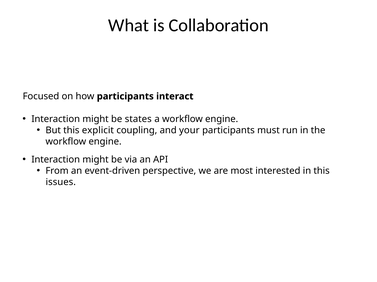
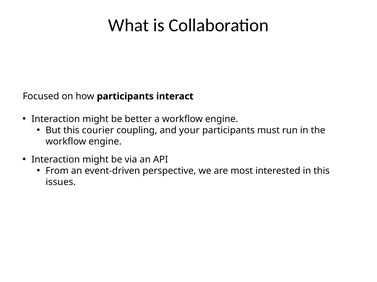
states: states -> better
explicit: explicit -> courier
